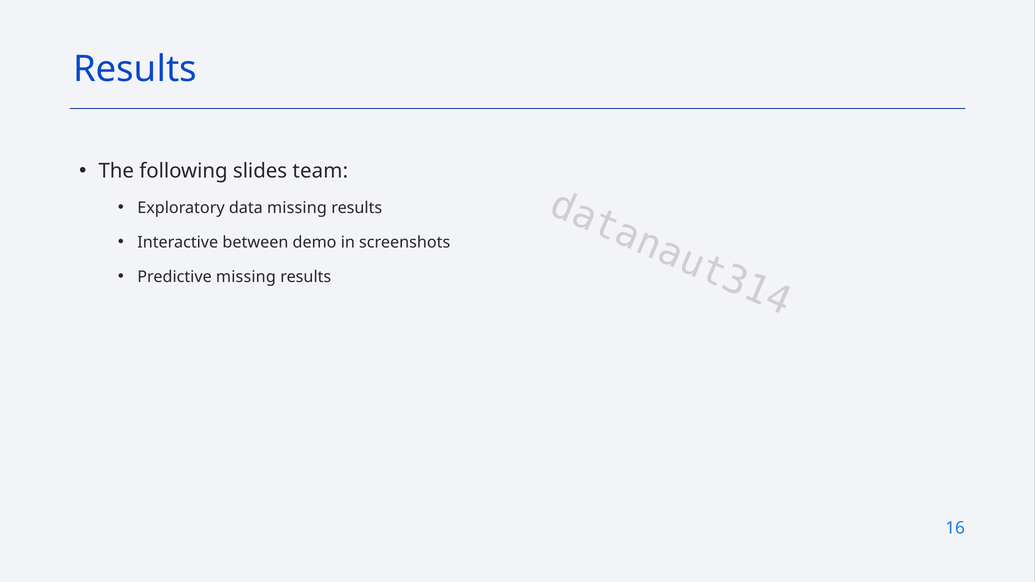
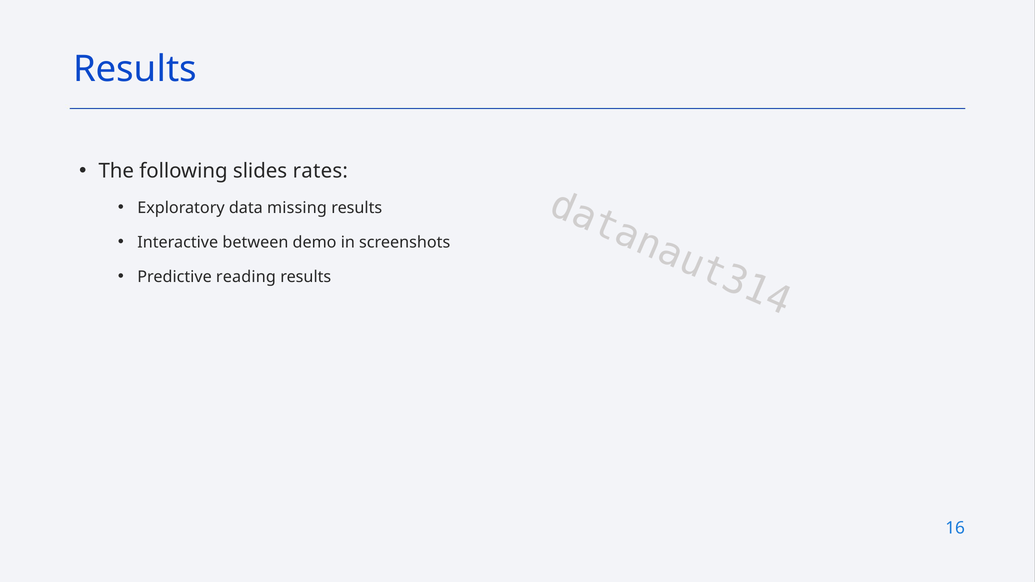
team: team -> rates
Predictive missing: missing -> reading
